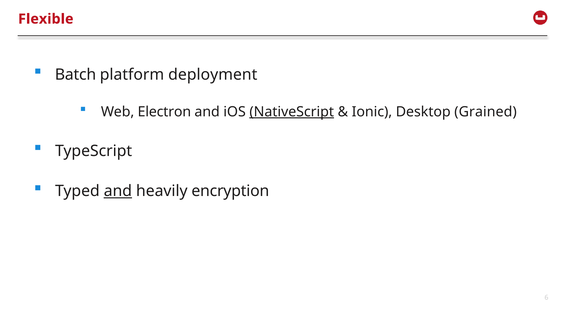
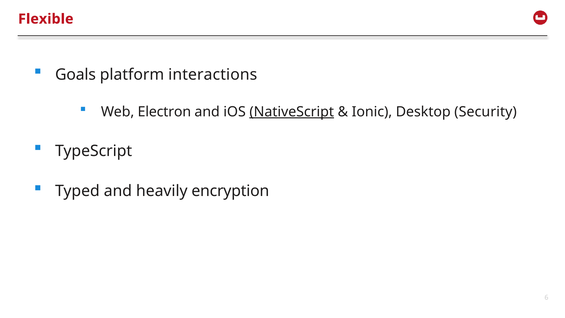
Batch: Batch -> Goals
deployment: deployment -> interactions
Grained: Grained -> Security
and at (118, 191) underline: present -> none
